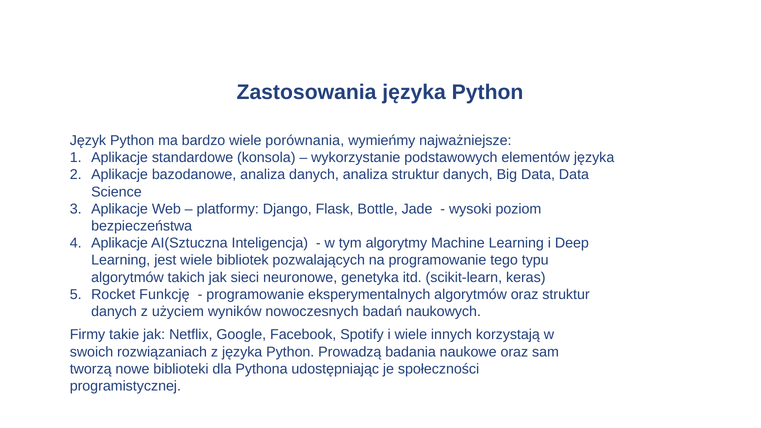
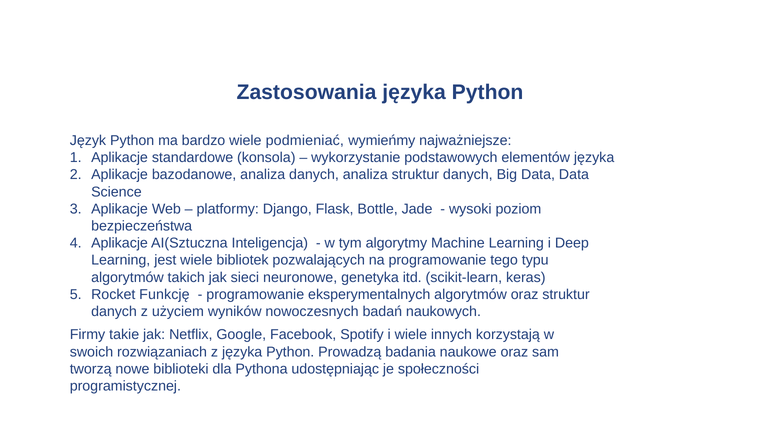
porównania: porównania -> podmieniać
